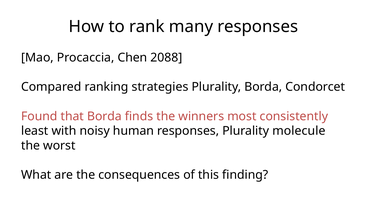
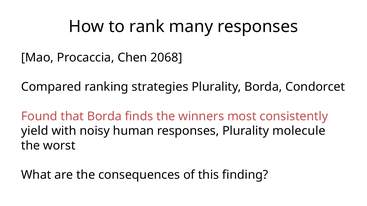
2088: 2088 -> 2068
least: least -> yield
